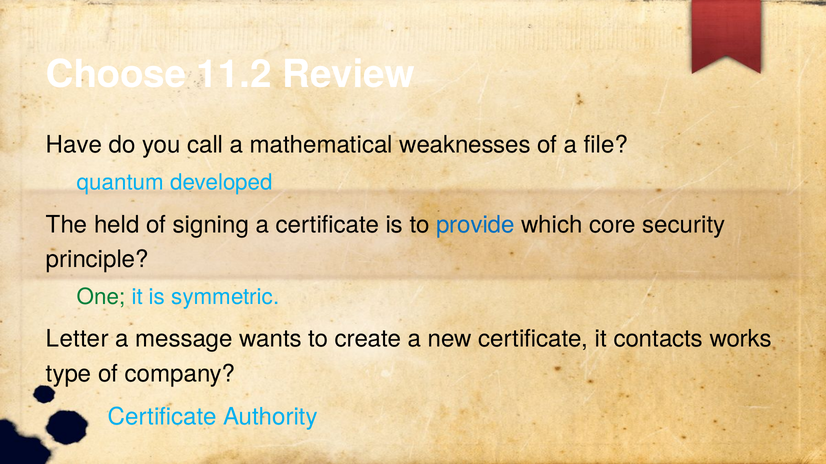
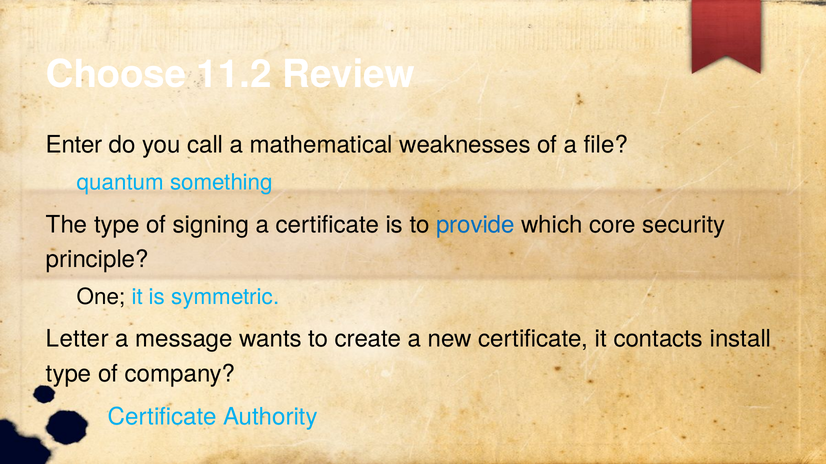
Have: Have -> Enter
developed: developed -> something
The held: held -> type
One colour: green -> black
works: works -> install
